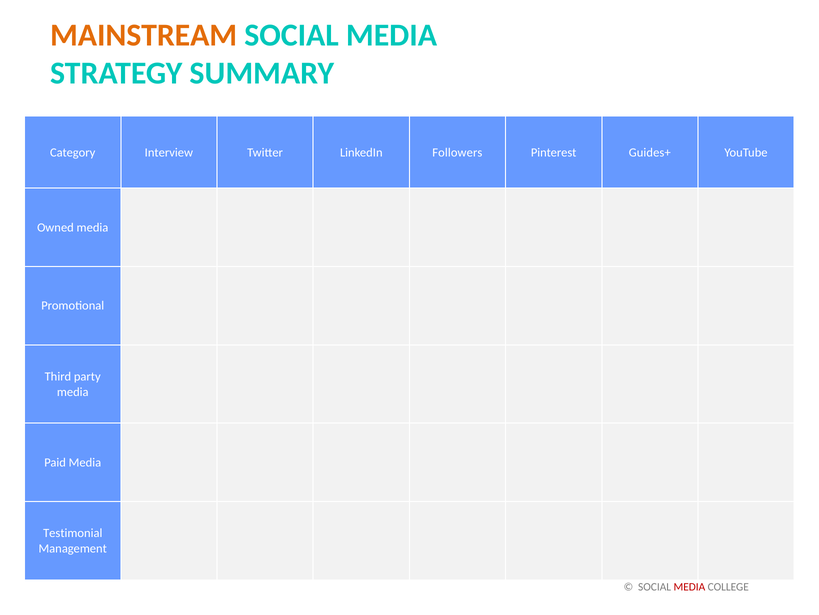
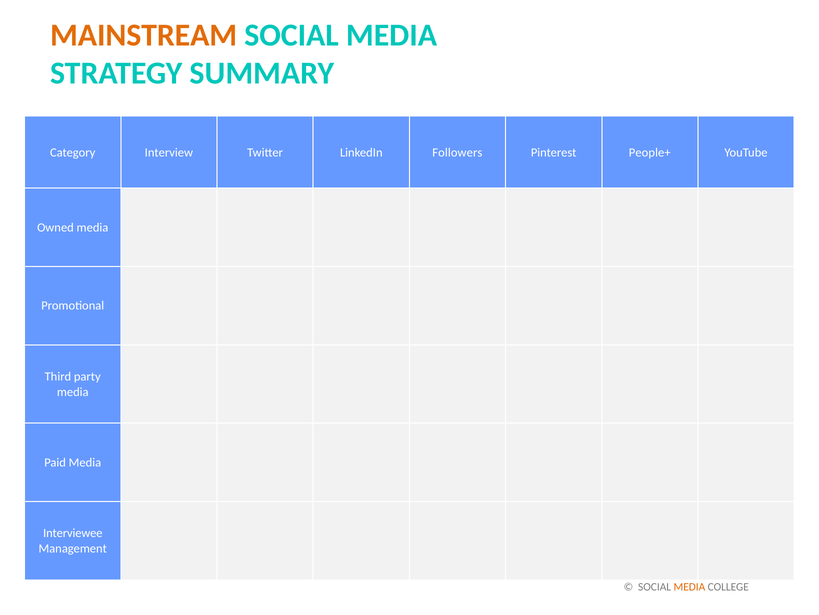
Guides+: Guides+ -> People+
Testimonial: Testimonial -> Interviewee
MEDIA at (689, 586) colour: red -> orange
